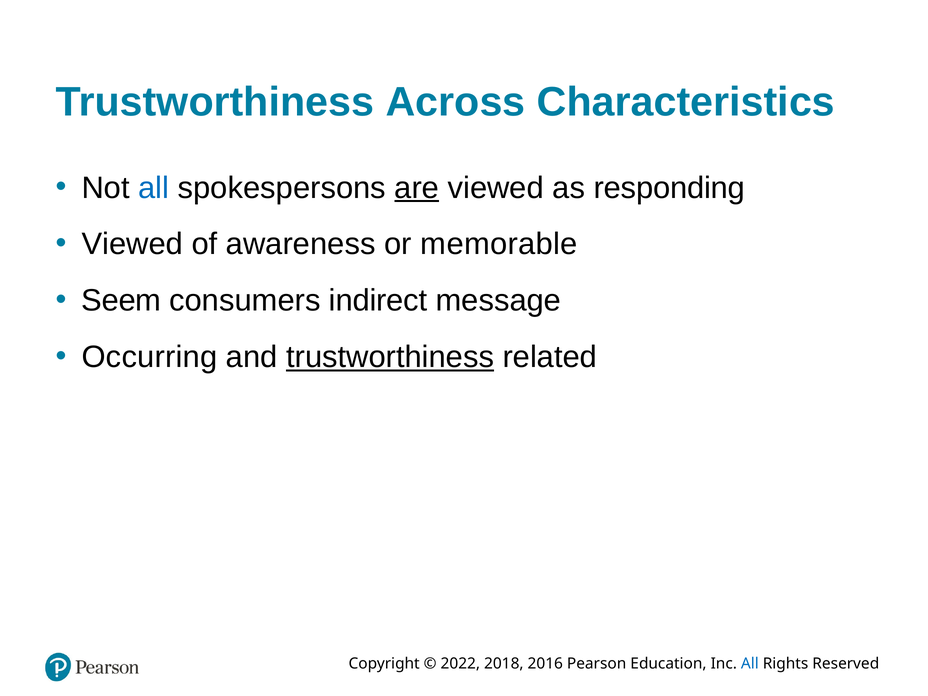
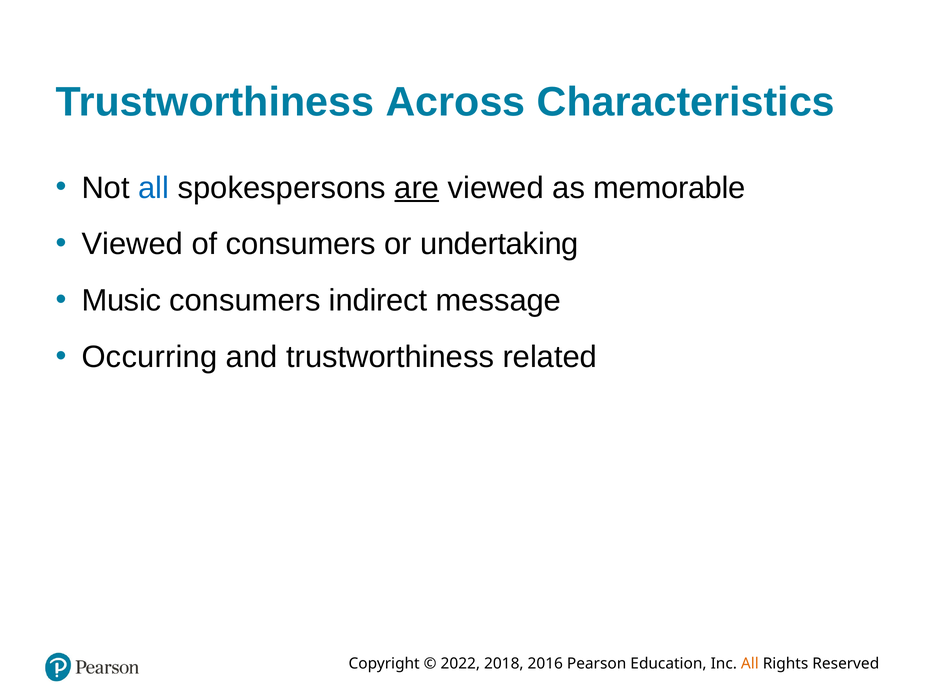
responding: responding -> memorable
of awareness: awareness -> consumers
memorable: memorable -> undertaking
Seem: Seem -> Music
trustworthiness at (390, 357) underline: present -> none
All at (750, 664) colour: blue -> orange
